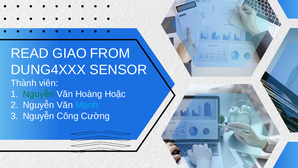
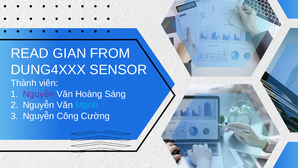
GIAO: GIAO -> GIAN
Nguyễn at (38, 94) colour: green -> purple
Hoặc: Hoặc -> Sáng
